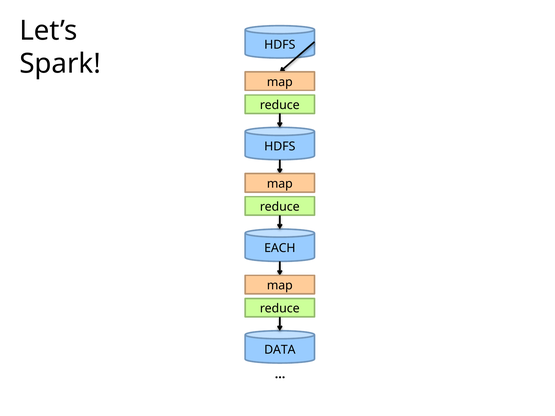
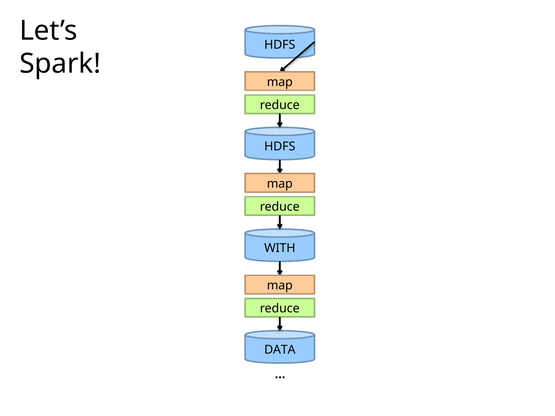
EACH: EACH -> WITH
